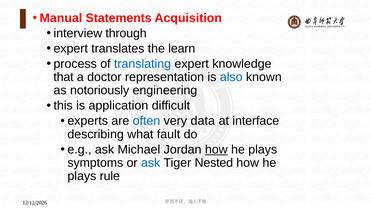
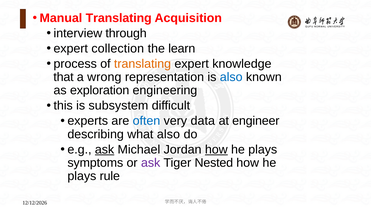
Manual Statements: Statements -> Translating
translates: translates -> collection
translating at (143, 64) colour: blue -> orange
doctor: doctor -> wrong
notoriously: notoriously -> exploration
application: application -> subsystem
interface: interface -> engineer
what fault: fault -> also
ask at (105, 150) underline: none -> present
ask at (151, 163) colour: blue -> purple
